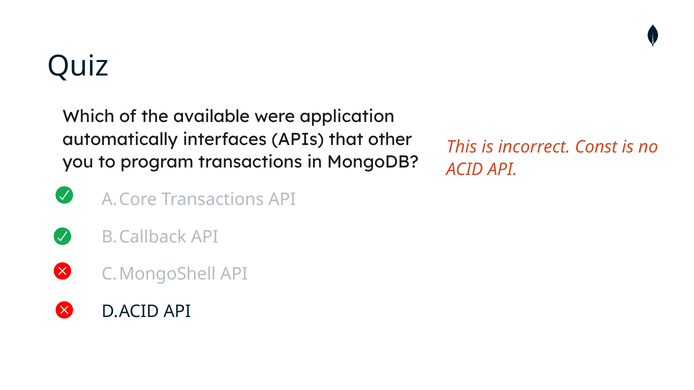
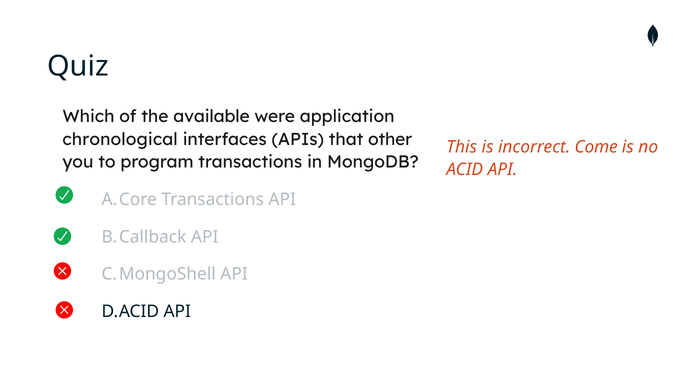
automatically: automatically -> chronological
Const: Const -> Come
